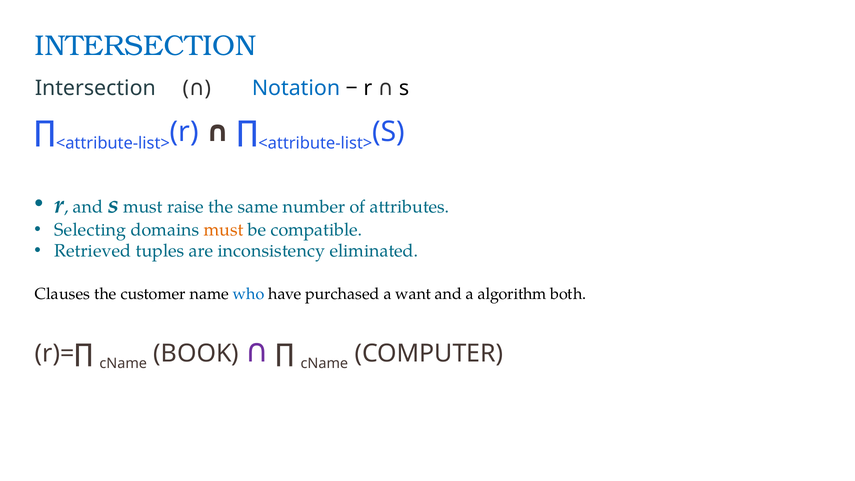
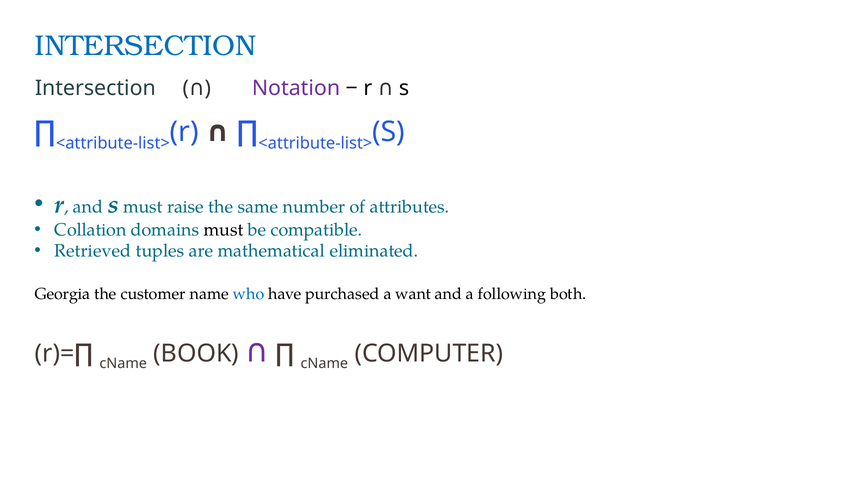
Notation colour: blue -> purple
Selecting: Selecting -> Collation
must at (224, 230) colour: orange -> black
inconsistency: inconsistency -> mathematical
Clauses: Clauses -> Georgia
algorithm: algorithm -> following
